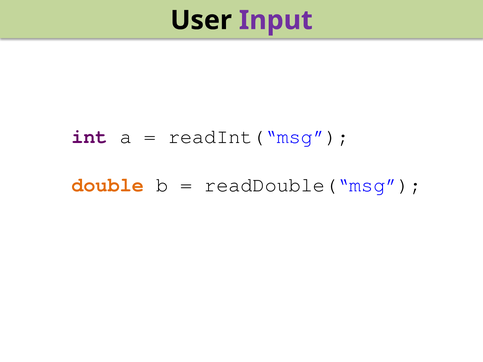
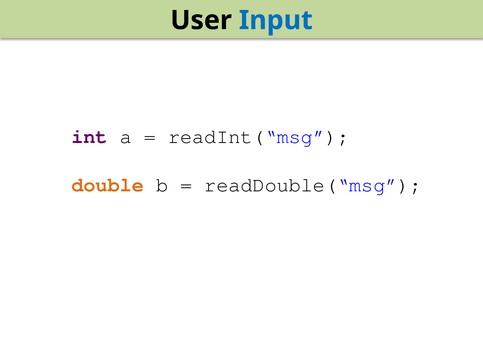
Input colour: purple -> blue
